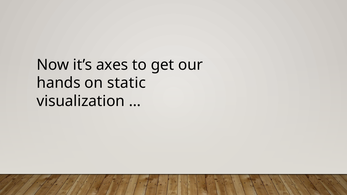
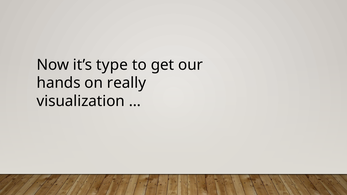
axes: axes -> type
static: static -> really
